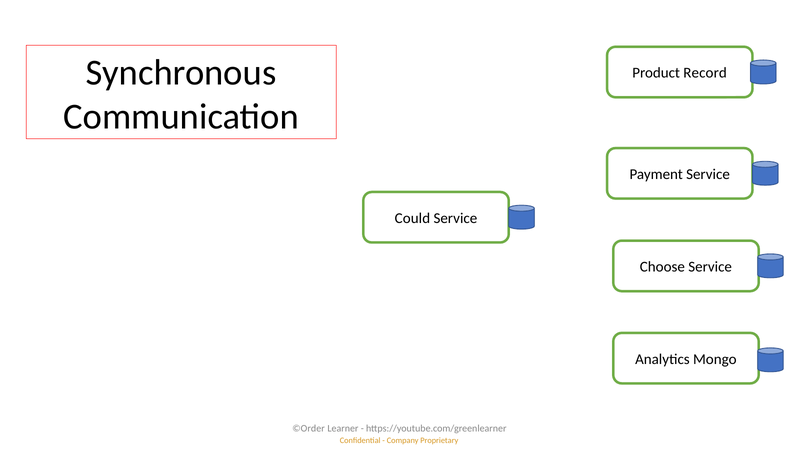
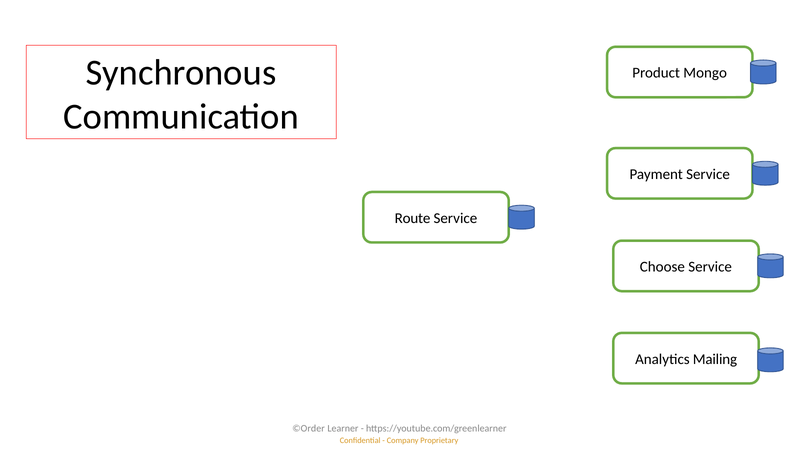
Record: Record -> Mongo
Could: Could -> Route
Mongo: Mongo -> Mailing
